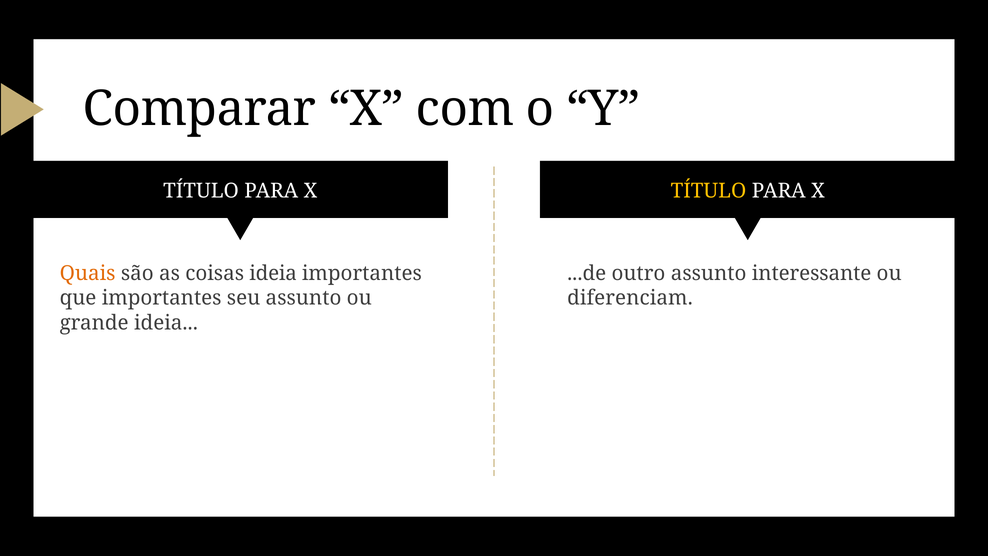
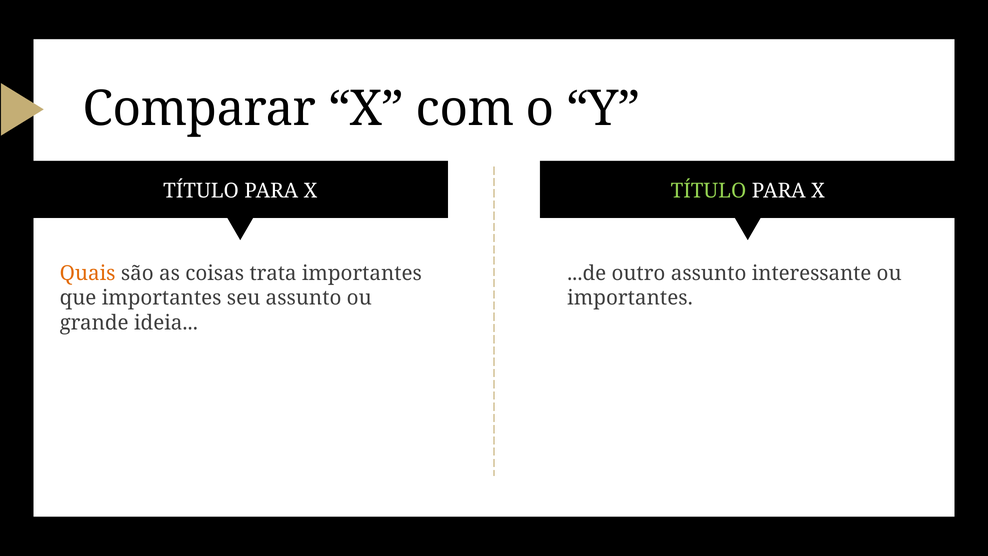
TÍTULO at (708, 191) colour: yellow -> light green
coisas ideia: ideia -> trata
diferenciam at (630, 298): diferenciam -> importantes
